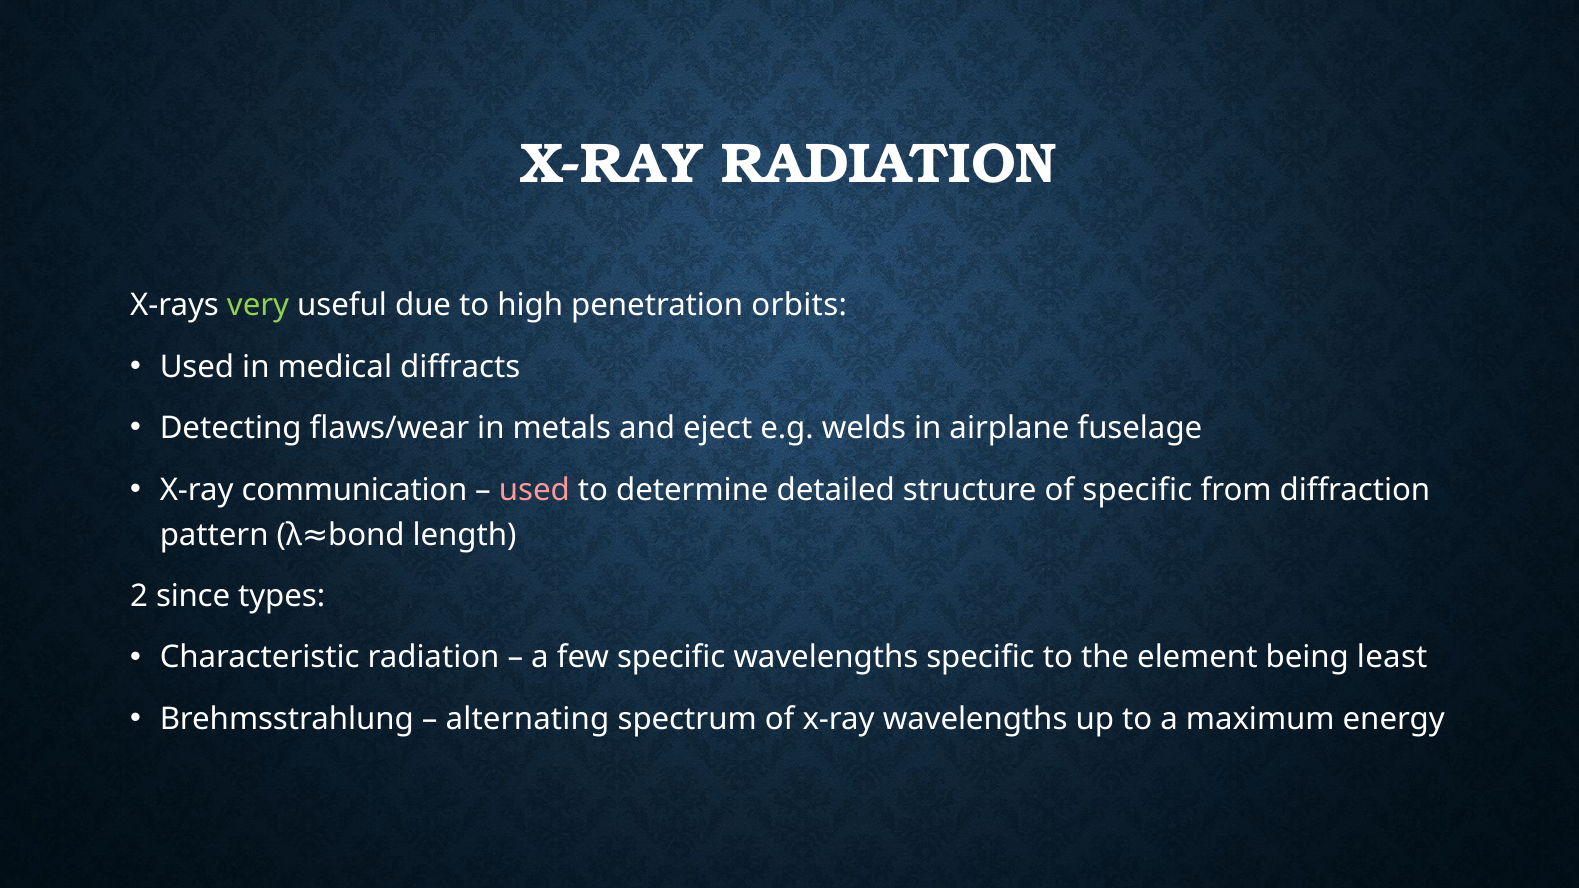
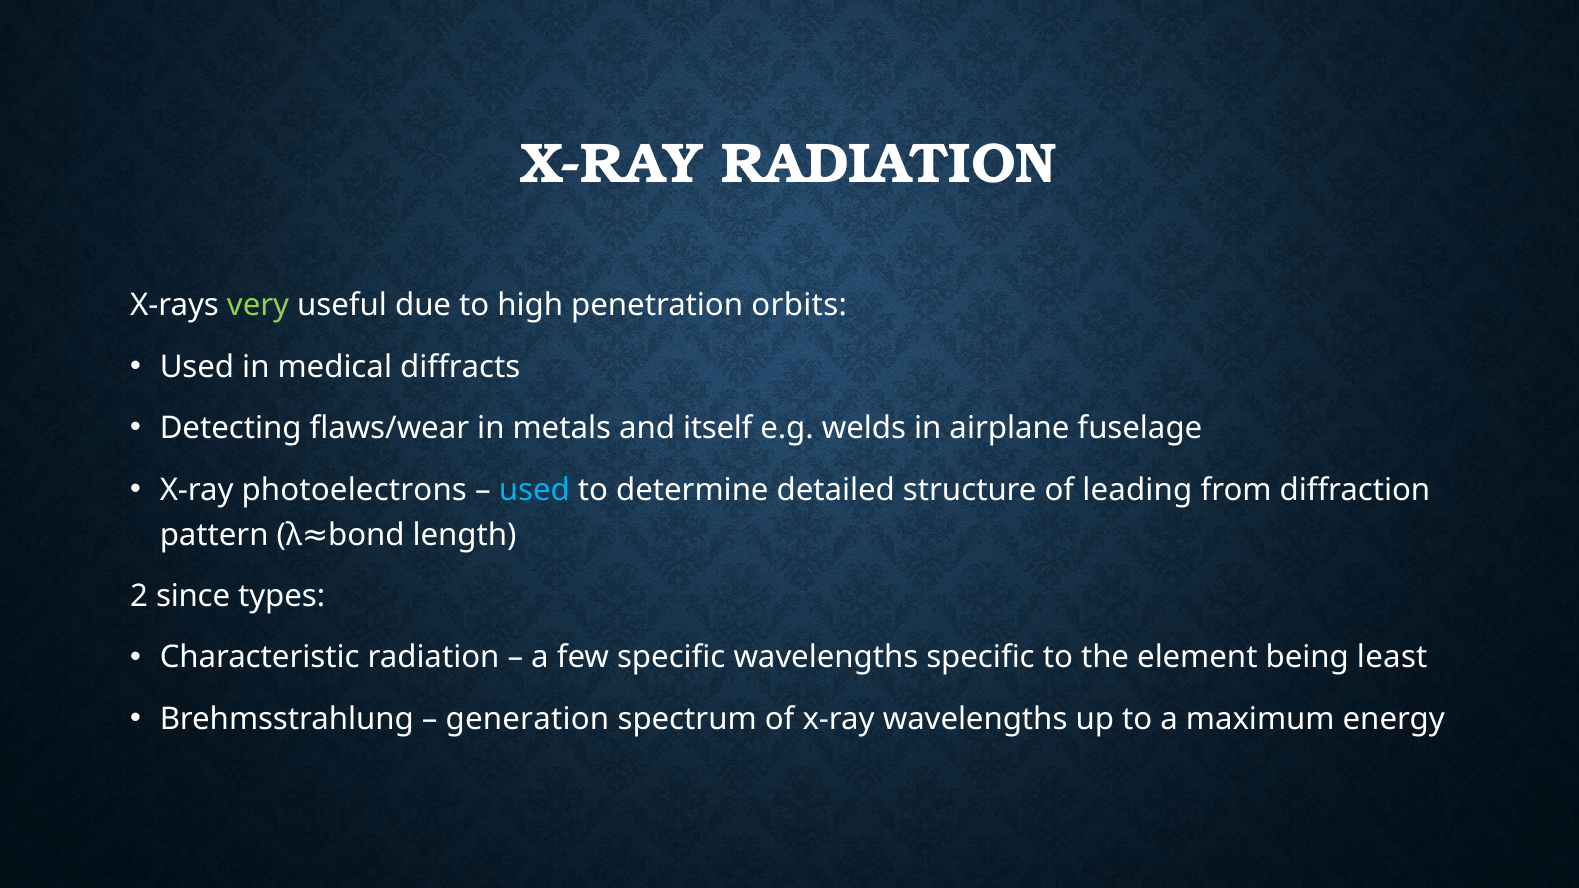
eject: eject -> itself
communication: communication -> photoelectrons
used at (534, 490) colour: pink -> light blue
of specific: specific -> leading
alternating: alternating -> generation
